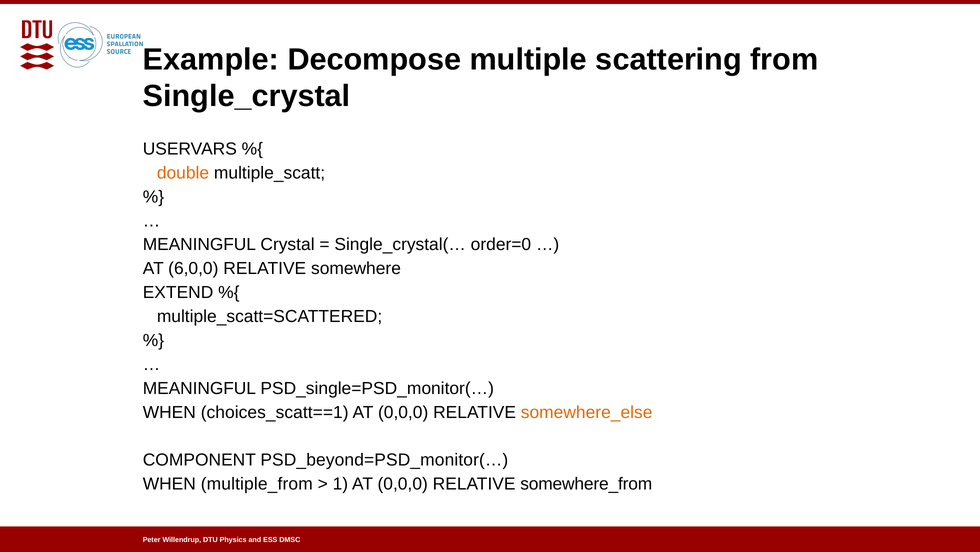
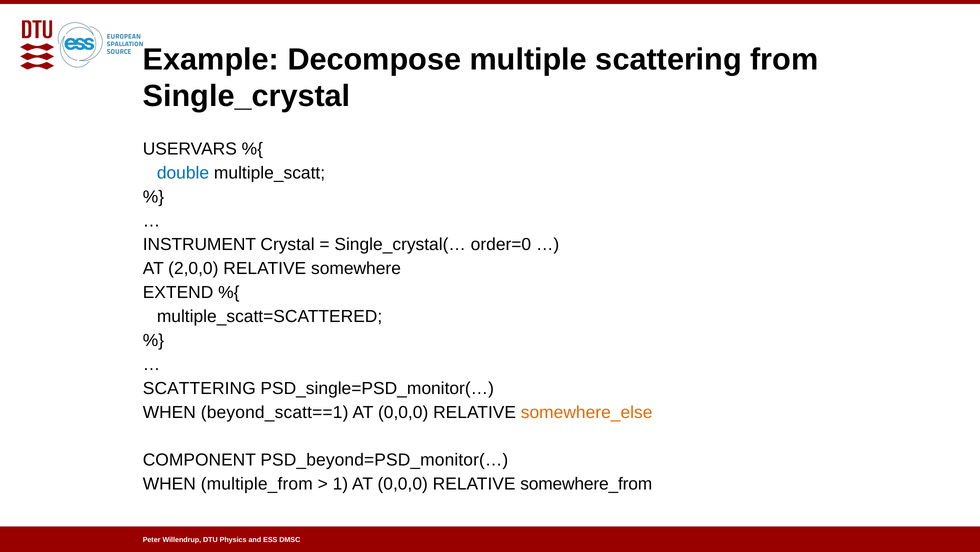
double colour: orange -> blue
MEANINGFUL at (199, 245): MEANINGFUL -> INSTRUMENT
6,0,0: 6,0,0 -> 2,0,0
MEANINGFUL at (199, 388): MEANINGFUL -> SCATTERING
choices_scatt==1: choices_scatt==1 -> beyond_scatt==1
